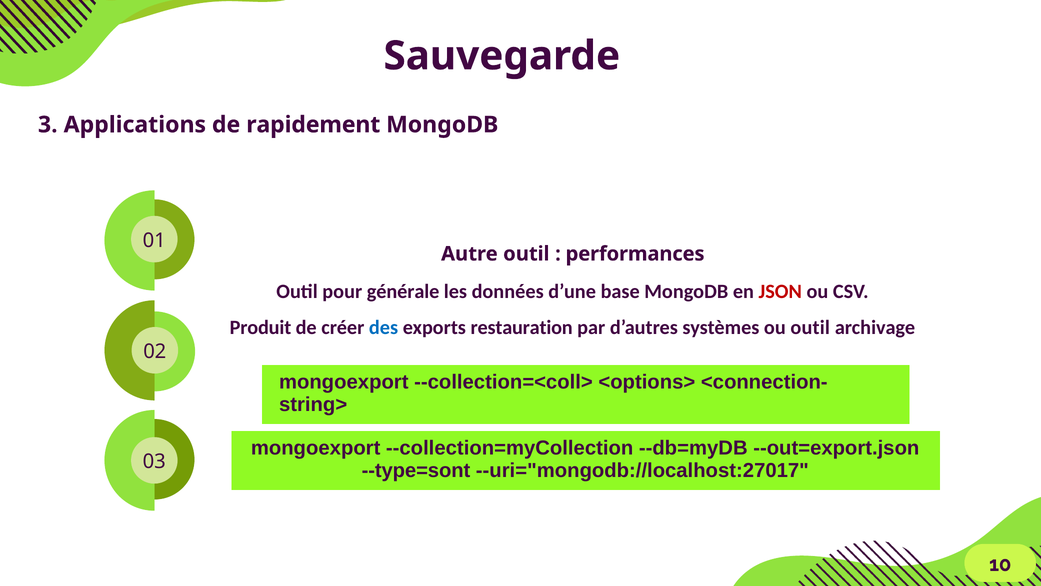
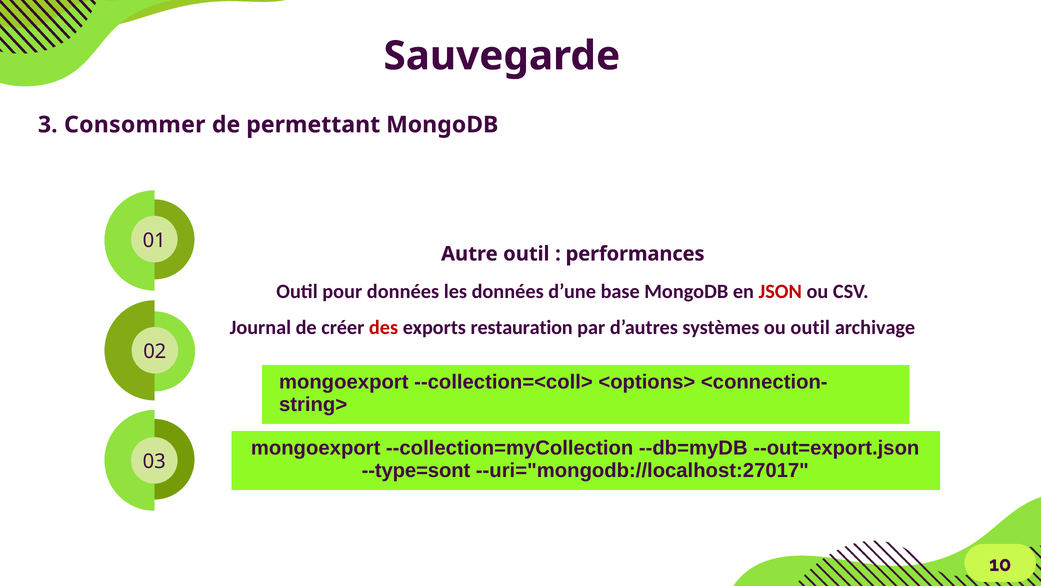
Applications: Applications -> Consommer
rapidement: rapidement -> permettant
pour générale: générale -> données
Produit: Produit -> Journal
des colour: blue -> red
